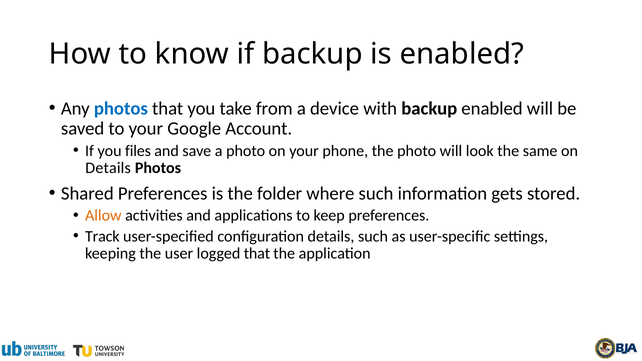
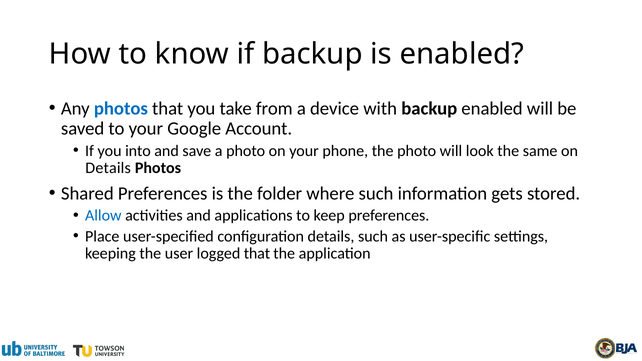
files: files -> into
Allow colour: orange -> blue
Track: Track -> Place
